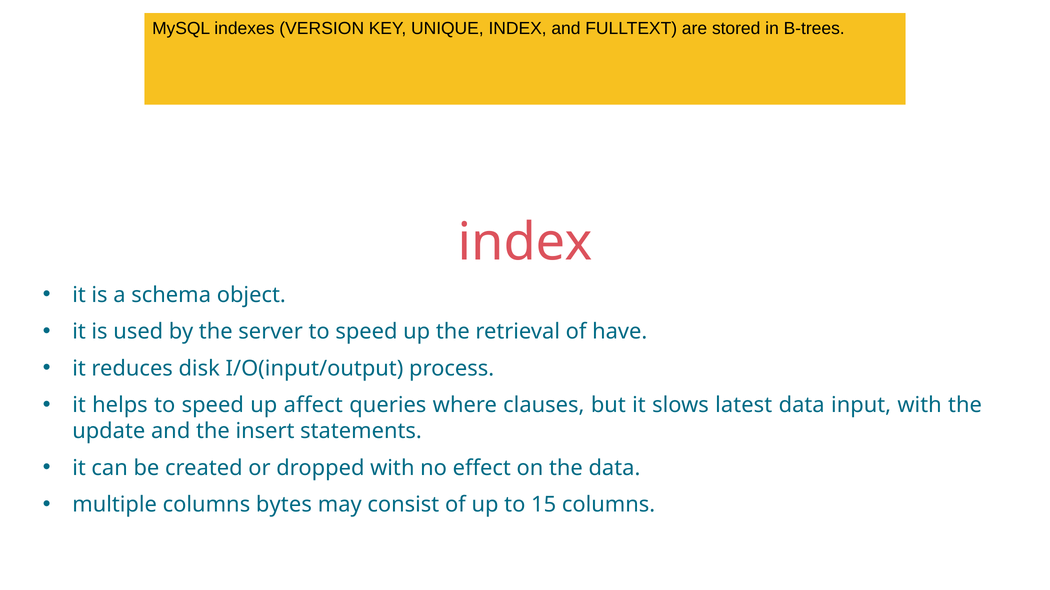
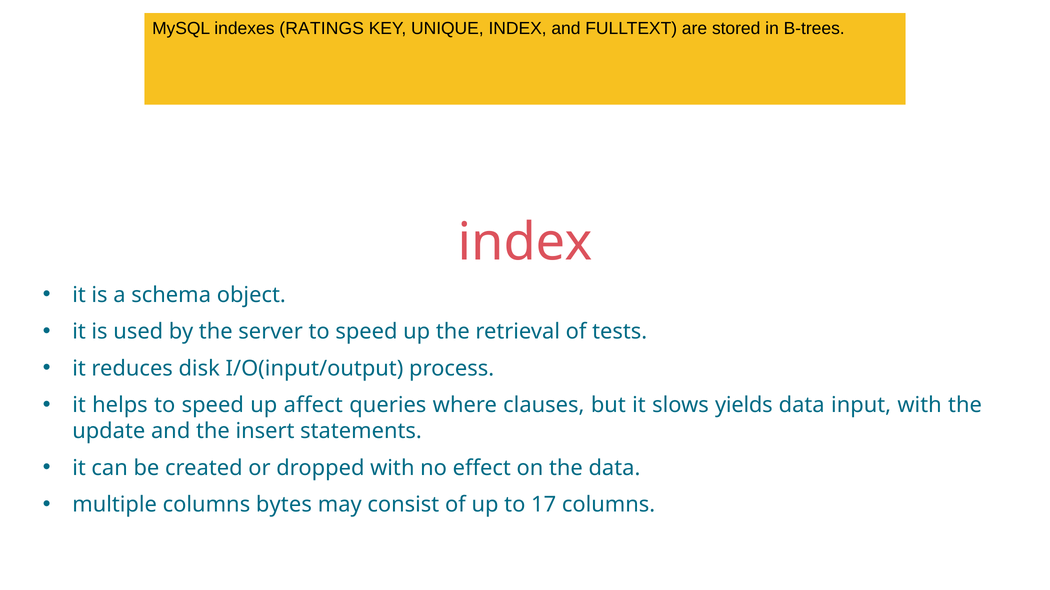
VERSION: VERSION -> RATINGS
have: have -> tests
latest: latest -> yields
15: 15 -> 17
